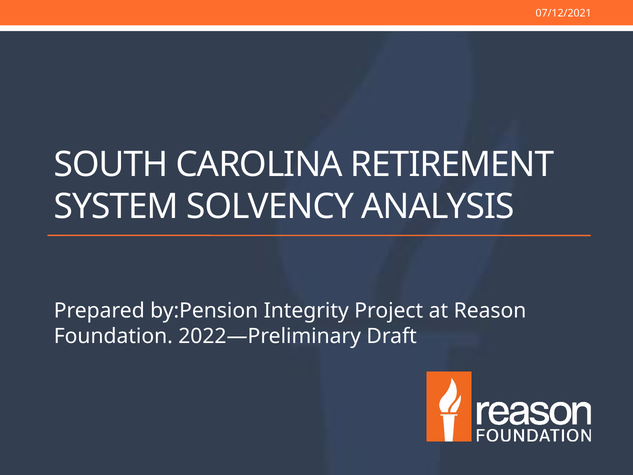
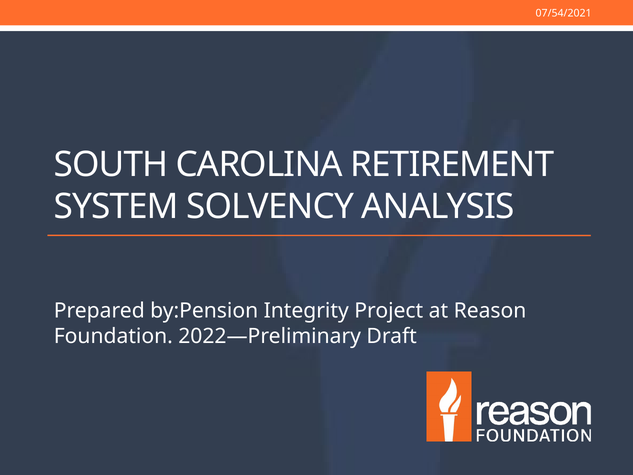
07/12/2021: 07/12/2021 -> 07/54/2021
